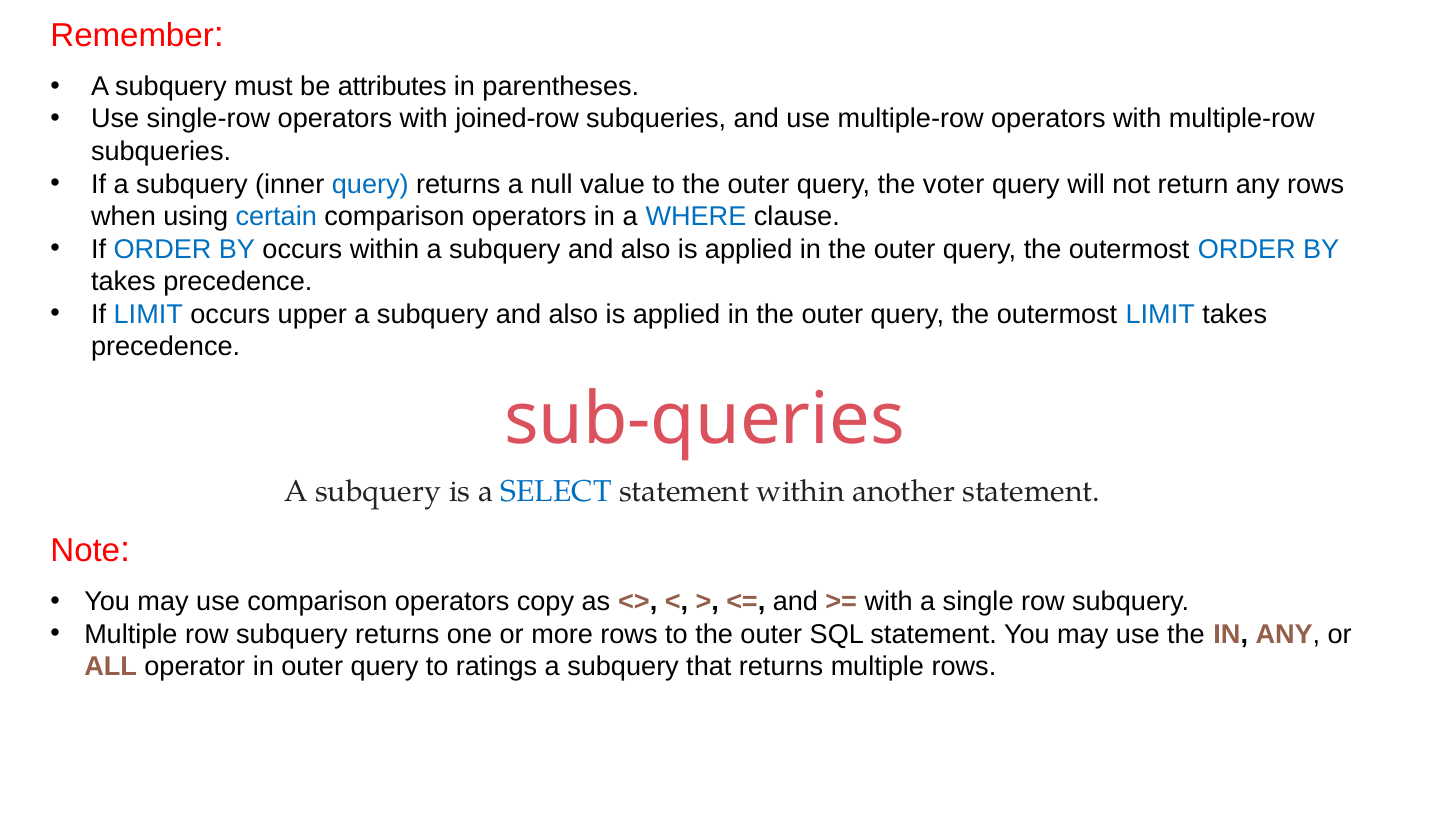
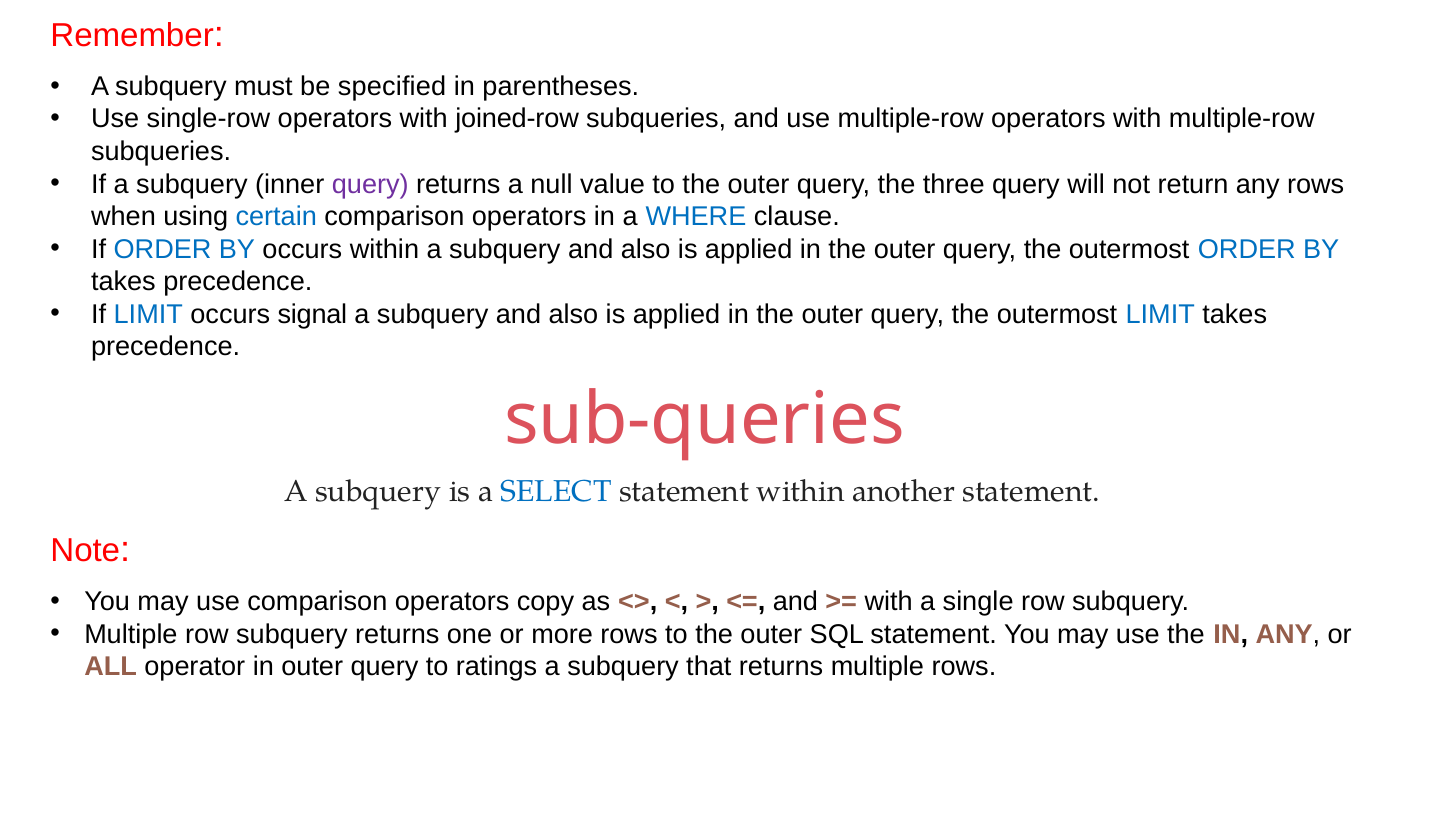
attributes: attributes -> specified
query at (370, 184) colour: blue -> purple
voter: voter -> three
upper: upper -> signal
